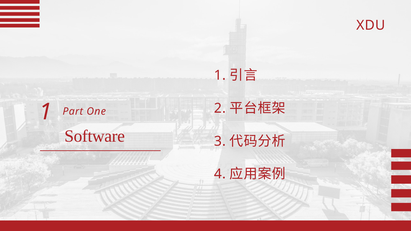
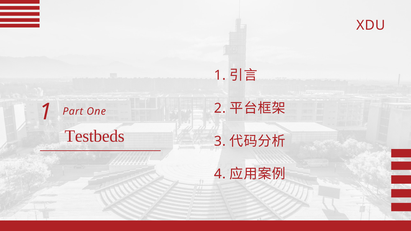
Software: Software -> Testbeds
